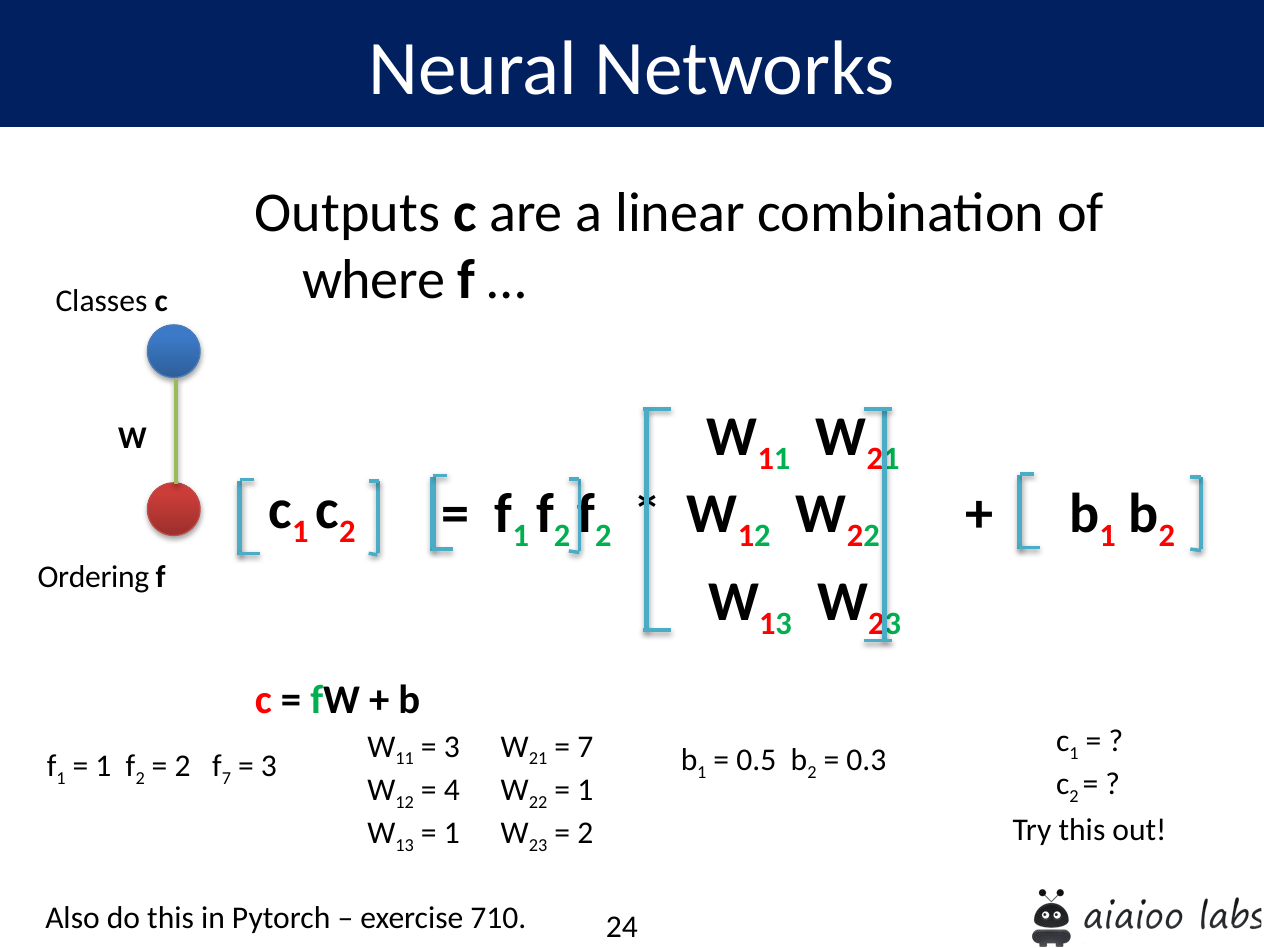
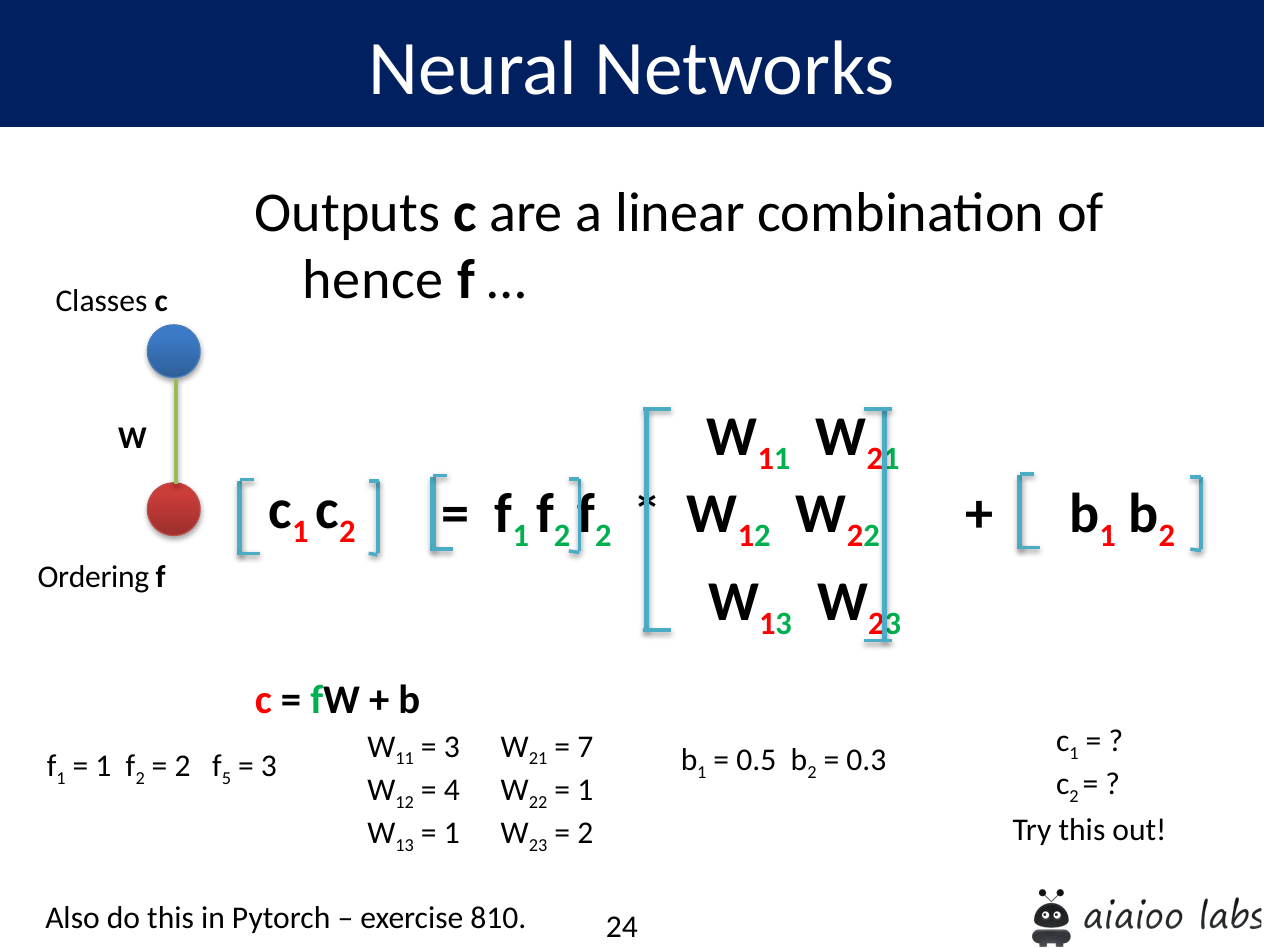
where: where -> hence
f 7: 7 -> 5
710: 710 -> 810
